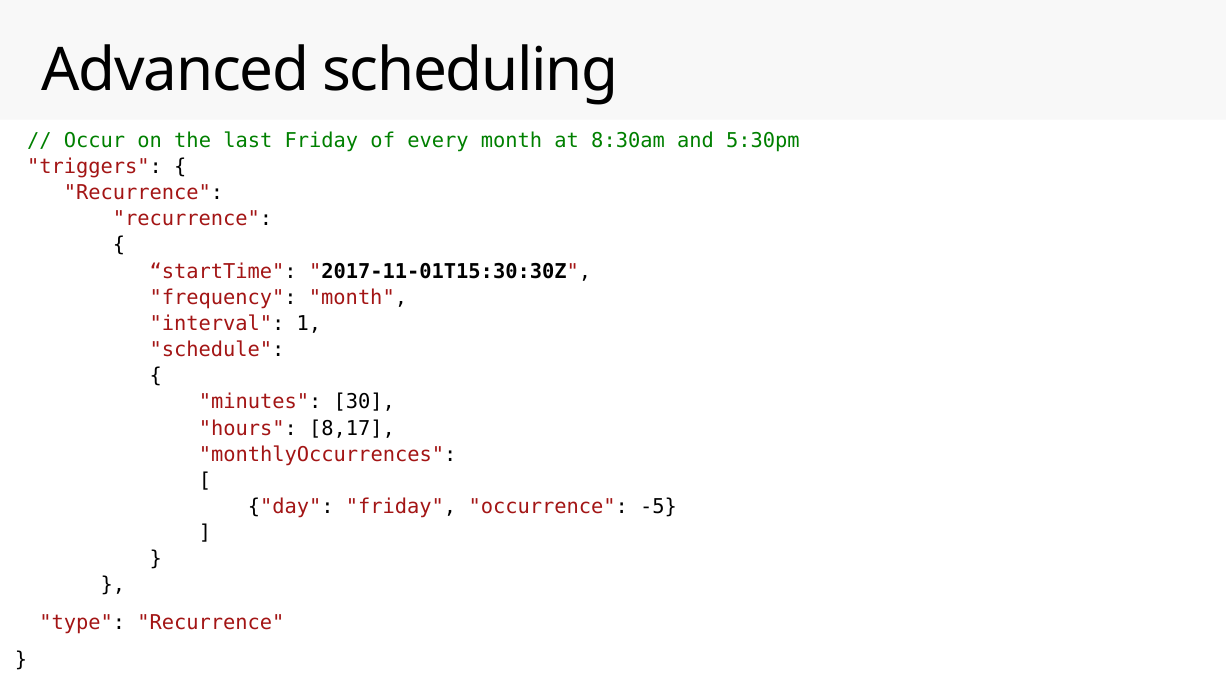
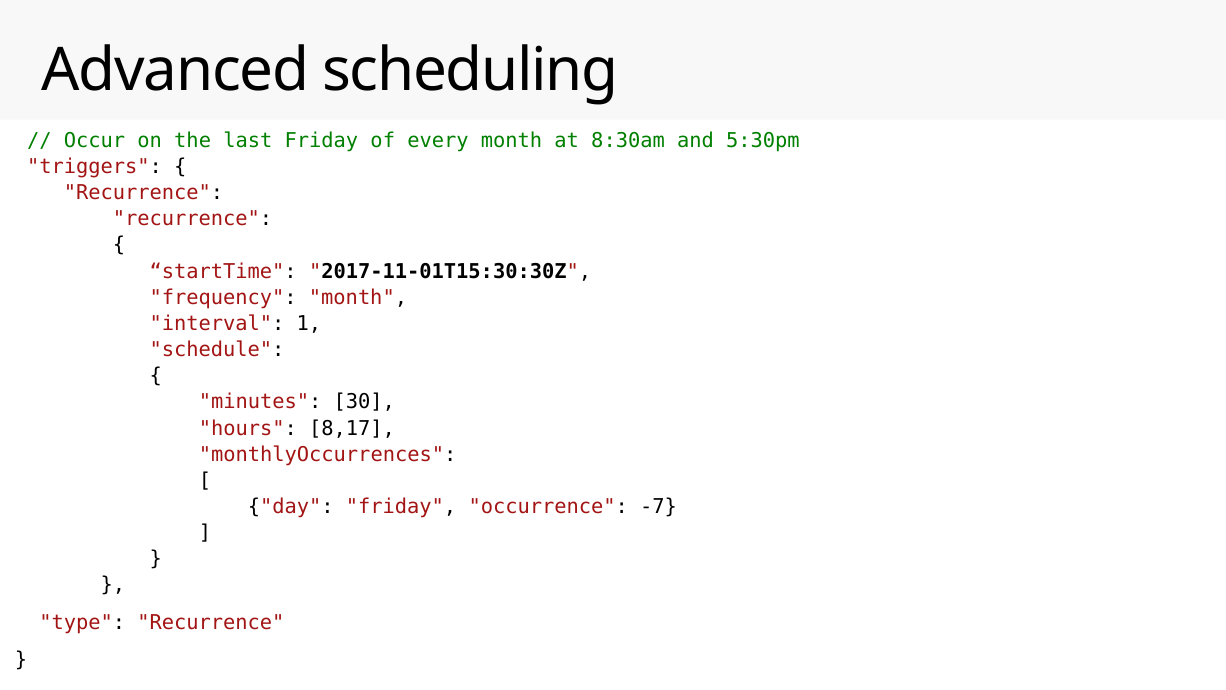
-5: -5 -> -7
